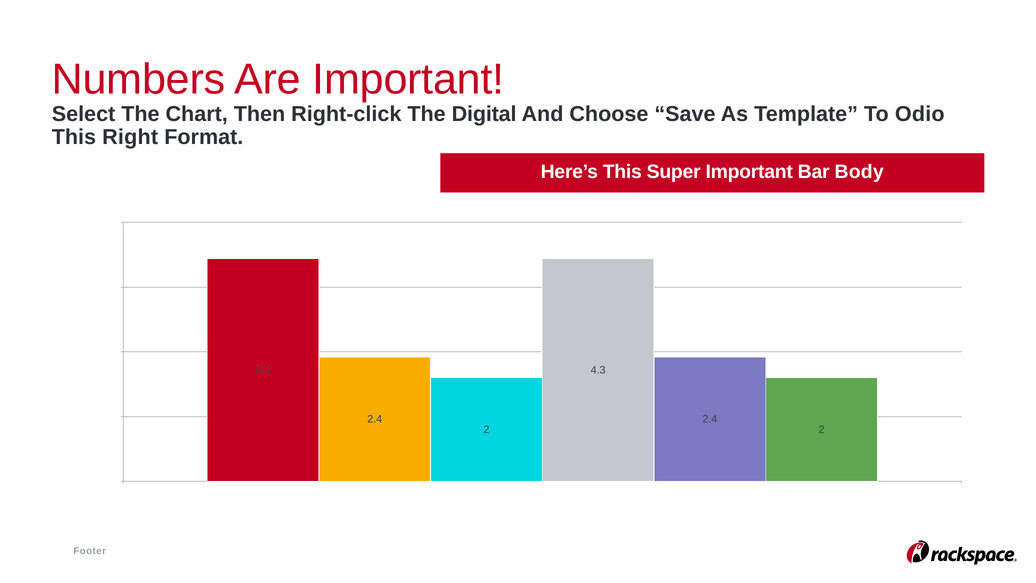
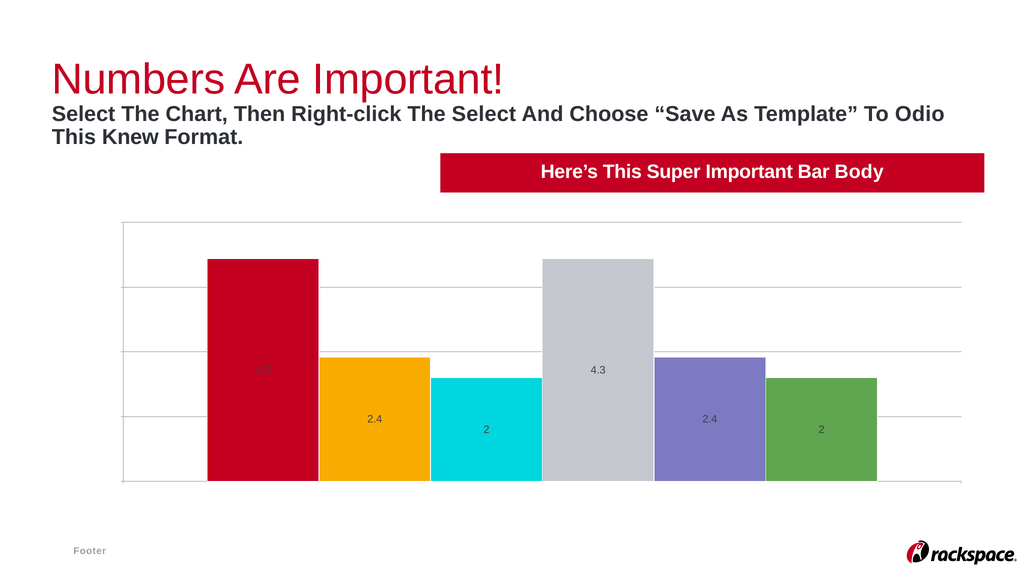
The Digital: Digital -> Select
Right: Right -> Knew
